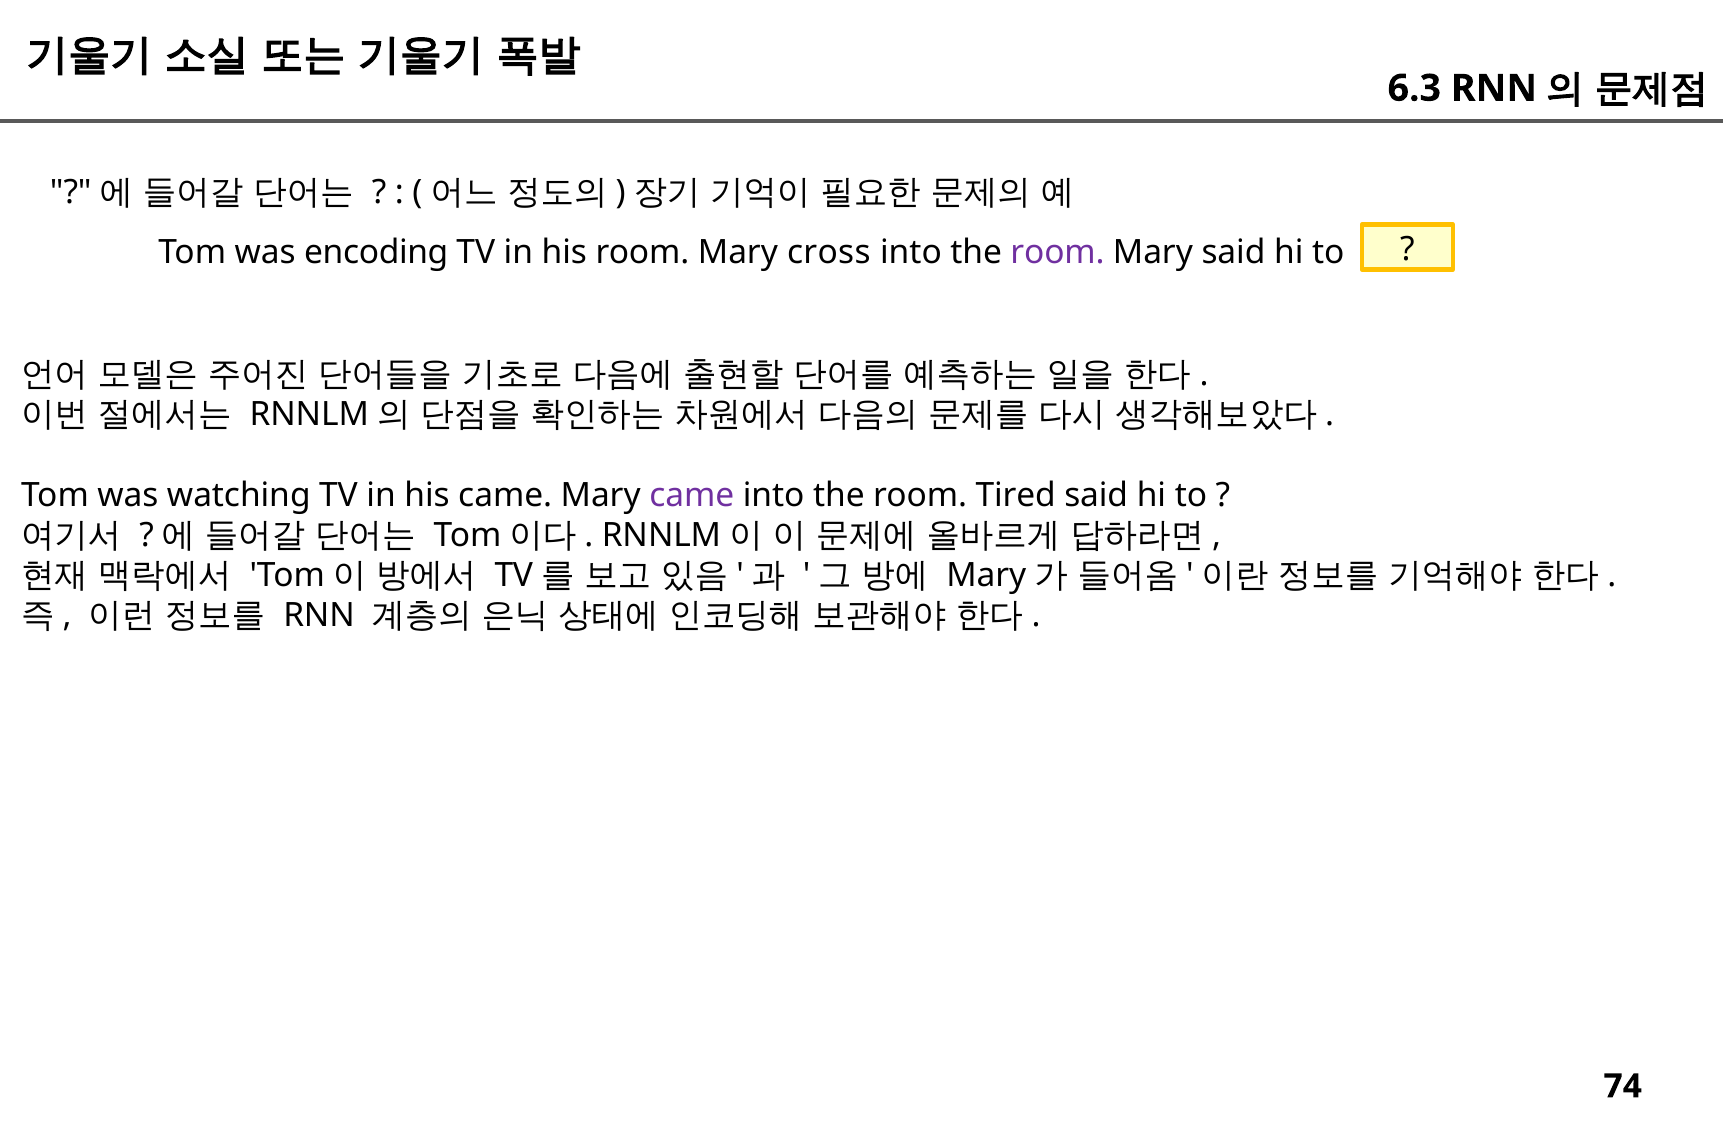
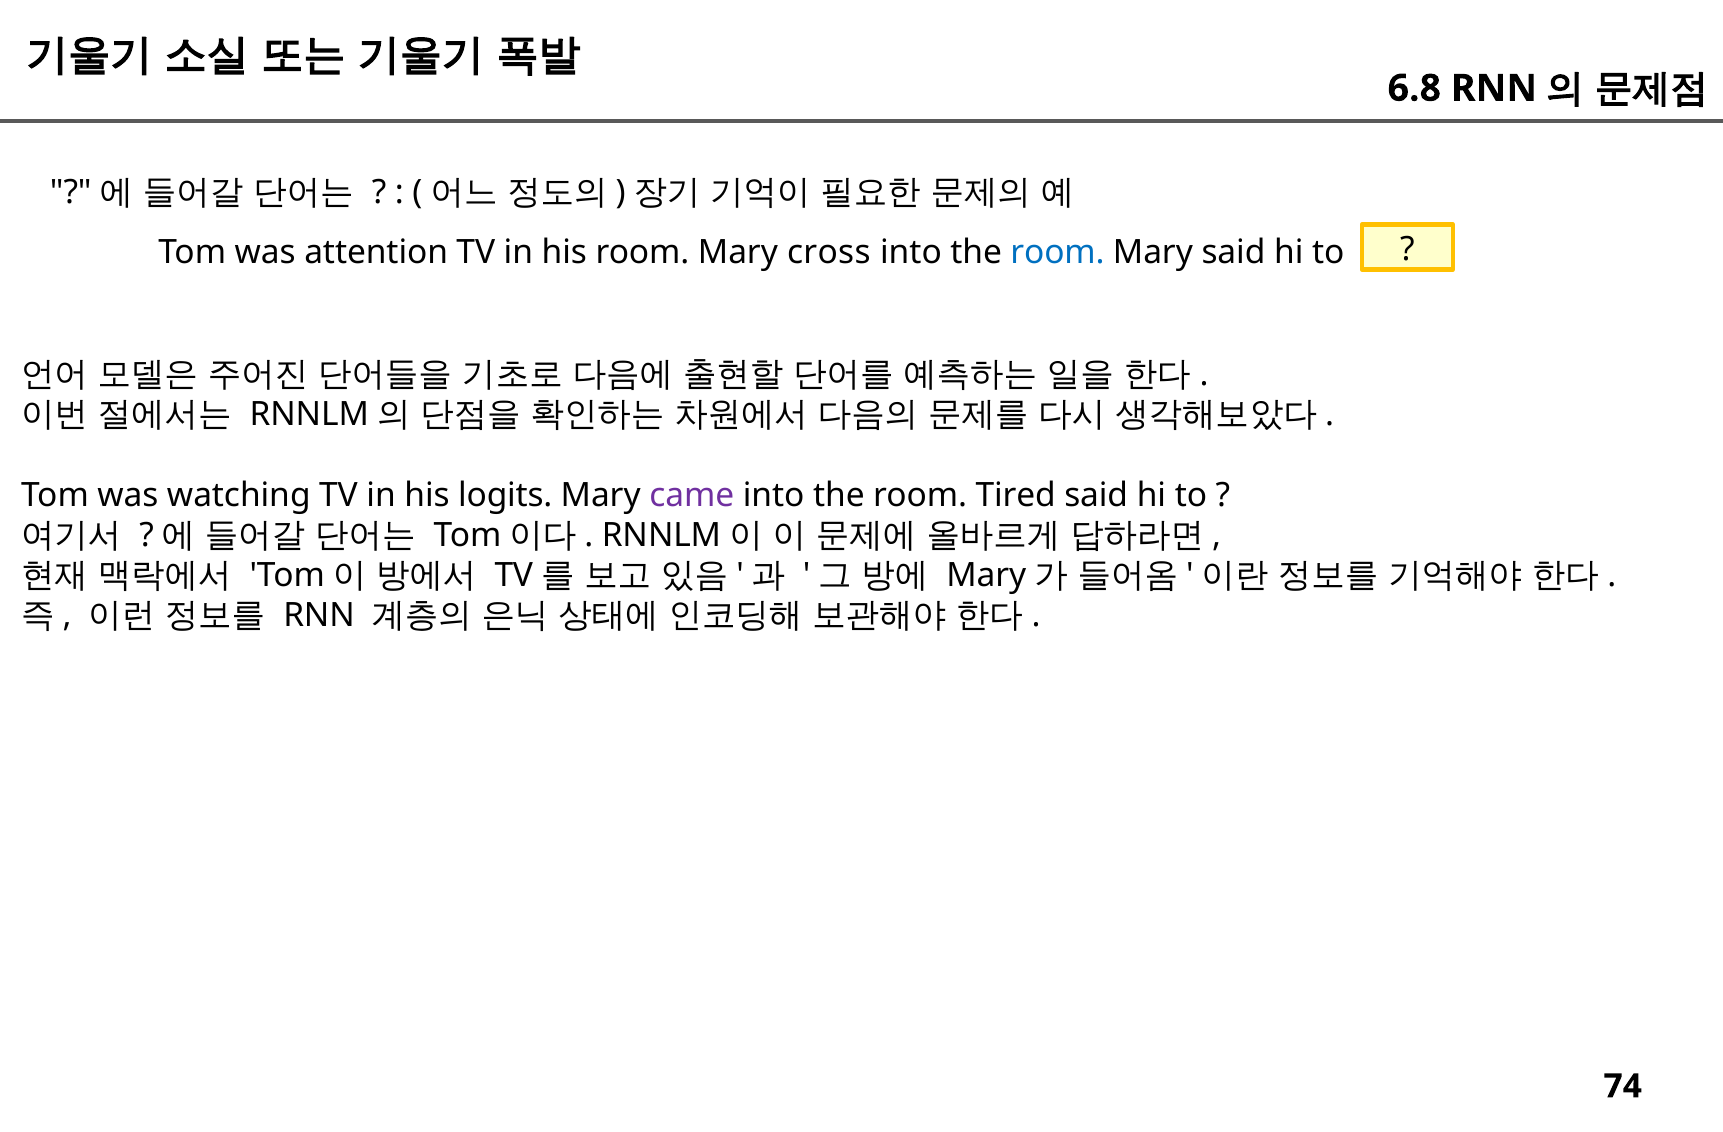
6.3: 6.3 -> 6.8
encoding: encoding -> attention
room at (1058, 252) colour: purple -> blue
his came: came -> logits
